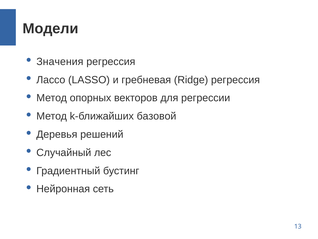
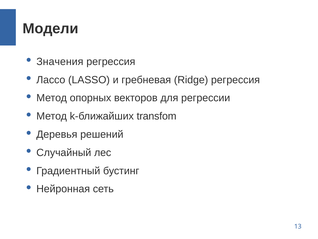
базовой: базовой -> transfom
